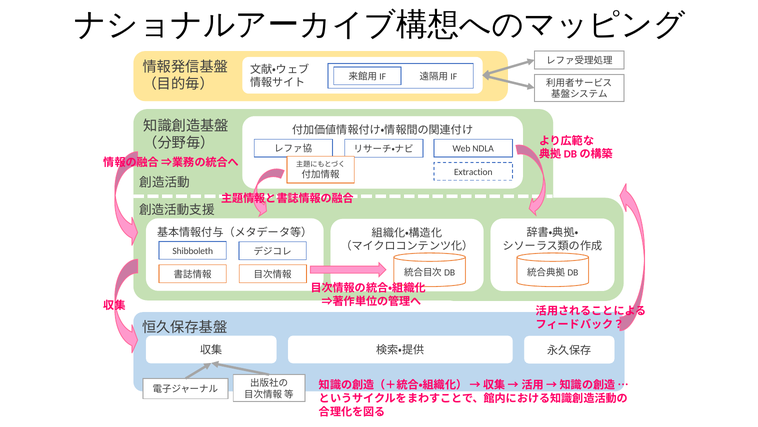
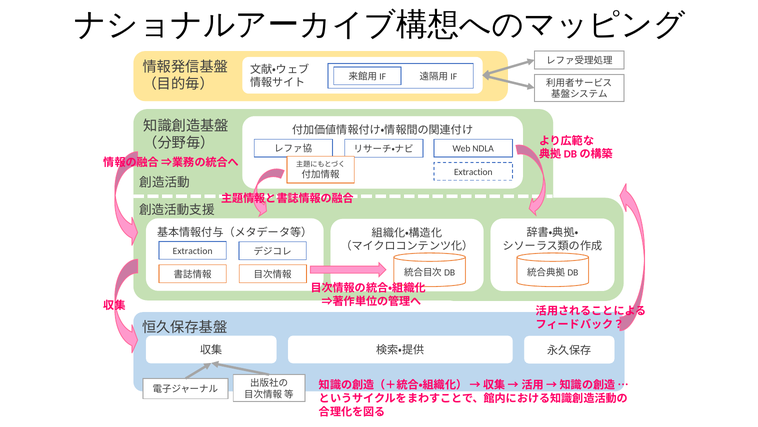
Shibboleth at (193, 251): Shibboleth -> Extraction
